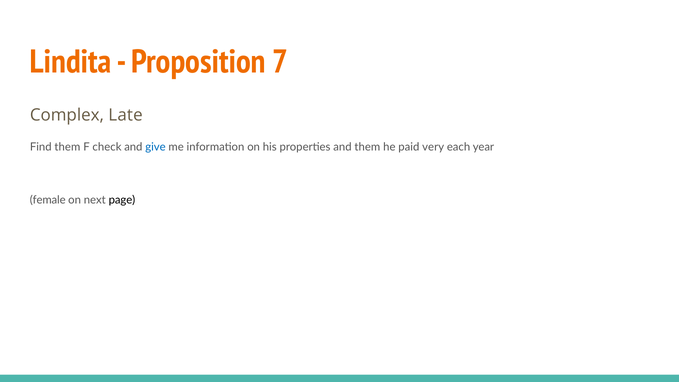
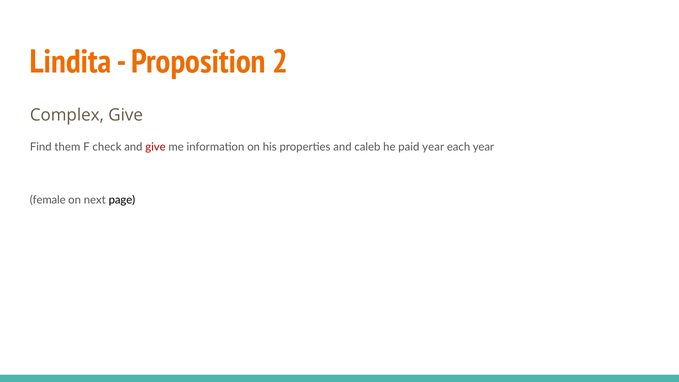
7: 7 -> 2
Complex Late: Late -> Give
give at (155, 147) colour: blue -> red
and them: them -> caleb
paid very: very -> year
